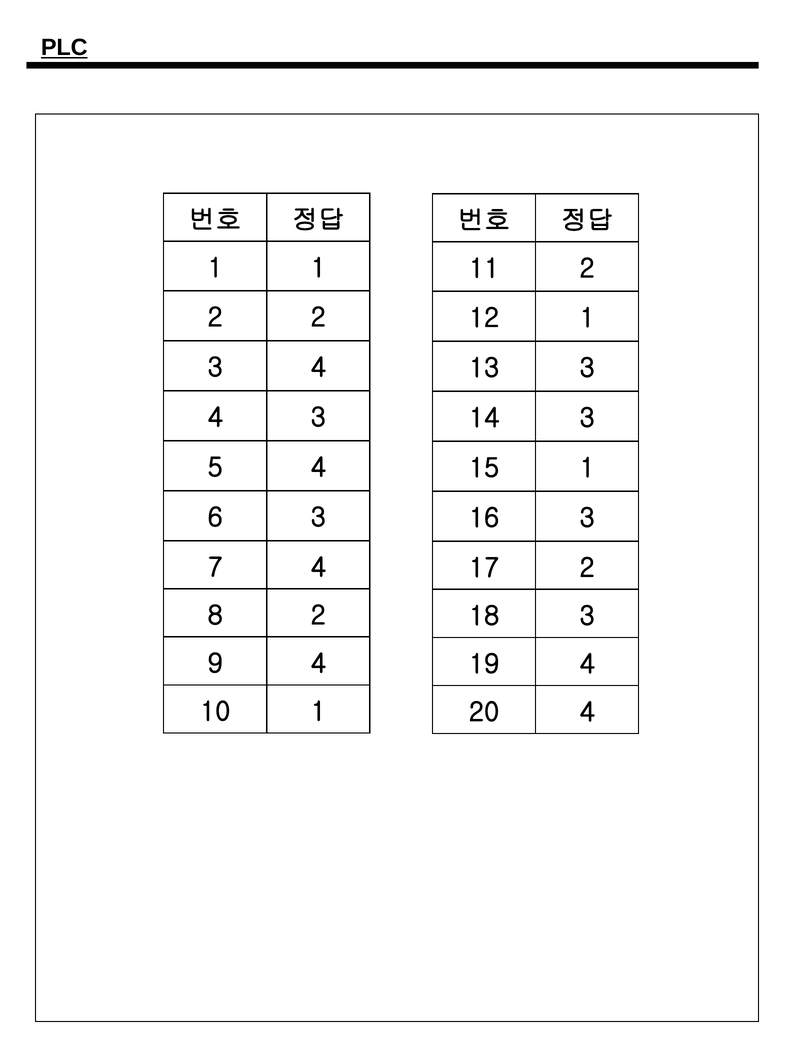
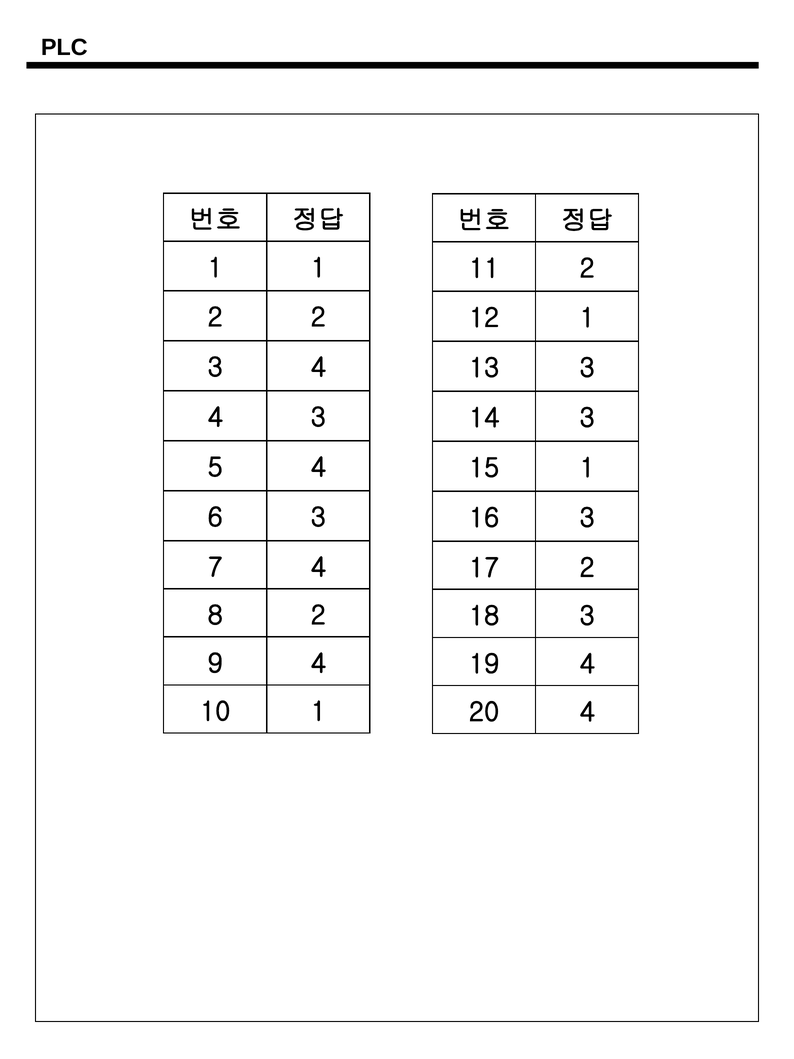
PLC underline: present -> none
